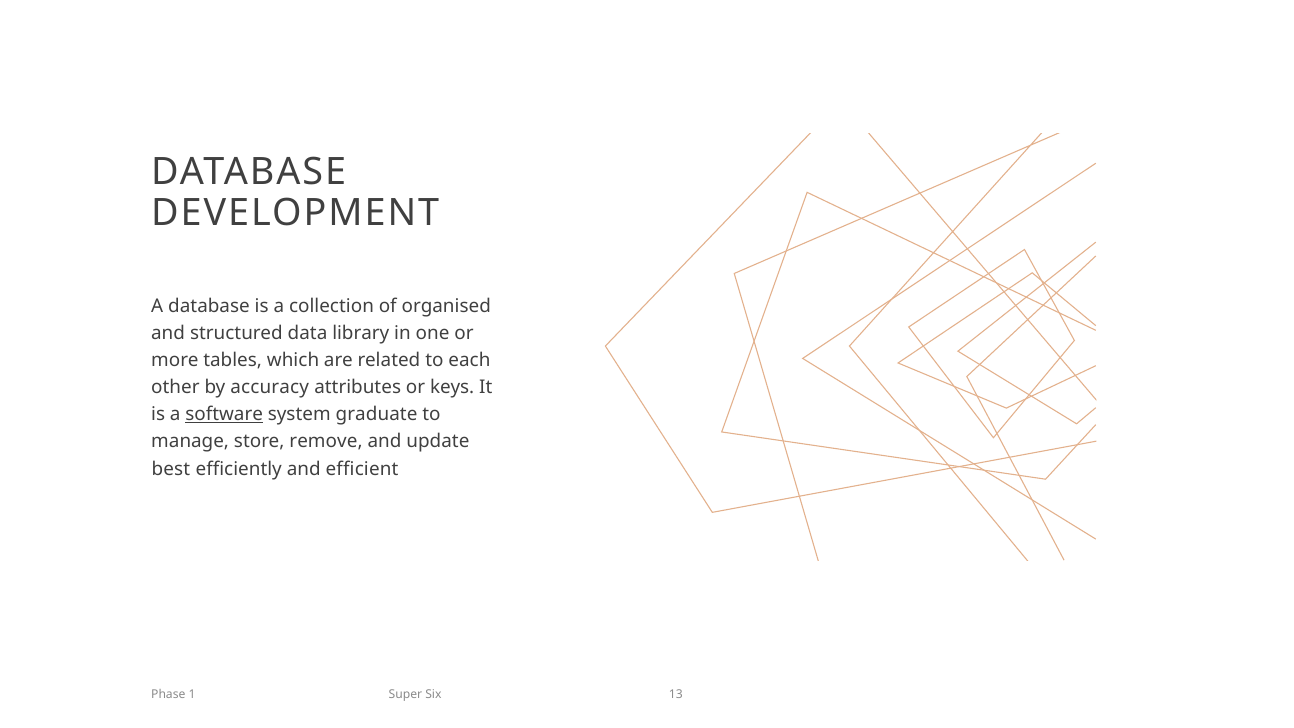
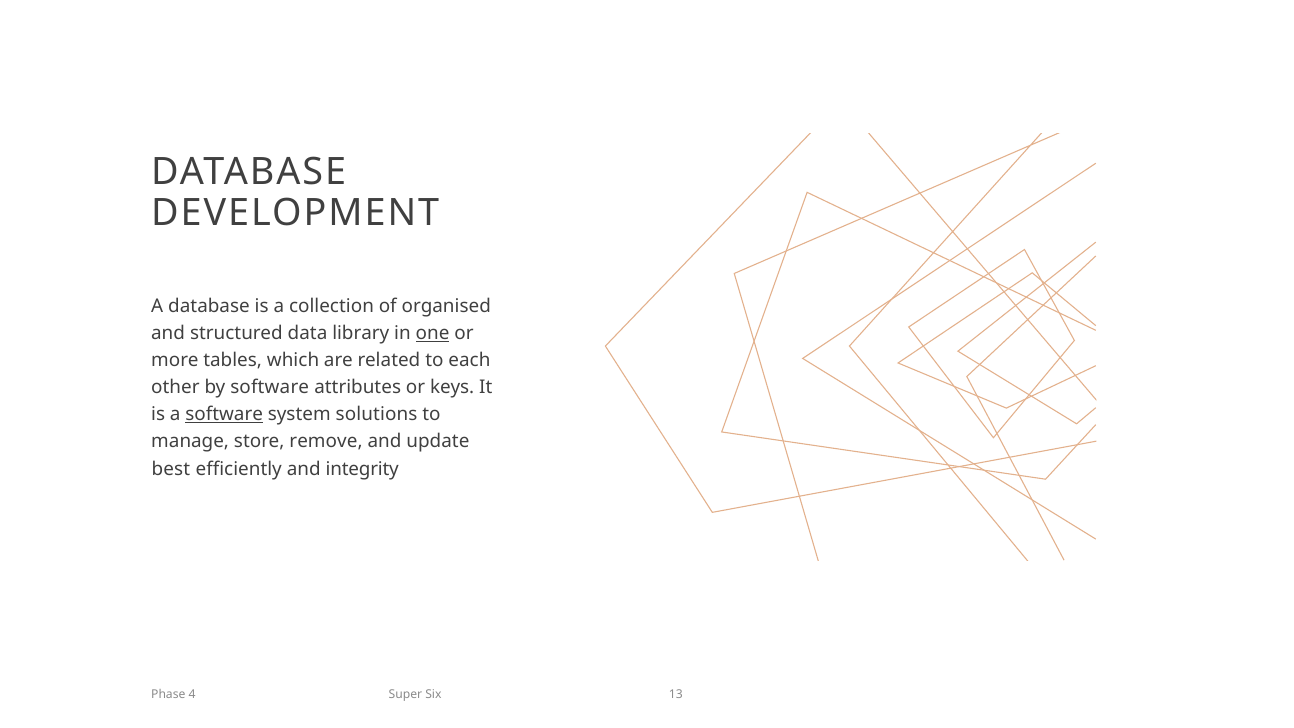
one underline: none -> present
by accuracy: accuracy -> software
graduate: graduate -> solutions
efficient: efficient -> integrity
1: 1 -> 4
